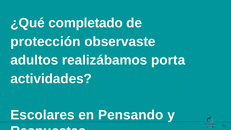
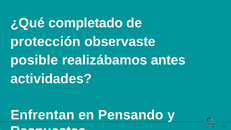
adultos: adultos -> posible
porta: porta -> antes
Escolares: Escolares -> Enfrentan
